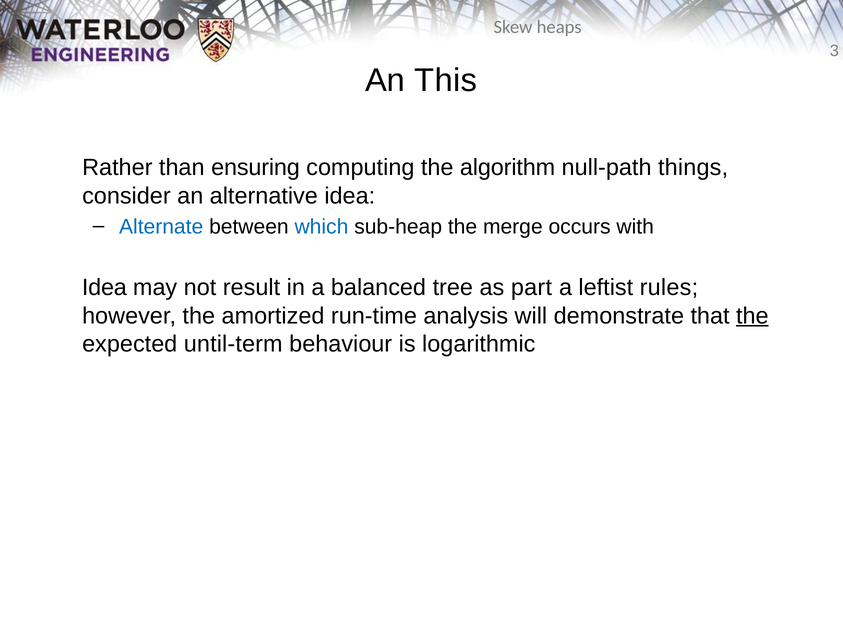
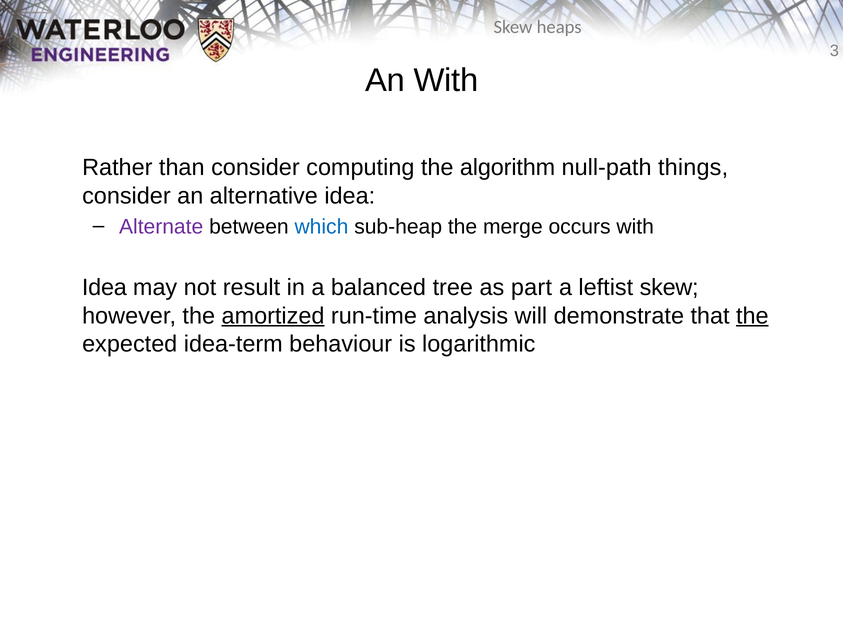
An This: This -> With
than ensuring: ensuring -> consider
Alternate colour: blue -> purple
leftist rules: rules -> skew
amortized underline: none -> present
until-term: until-term -> idea-term
